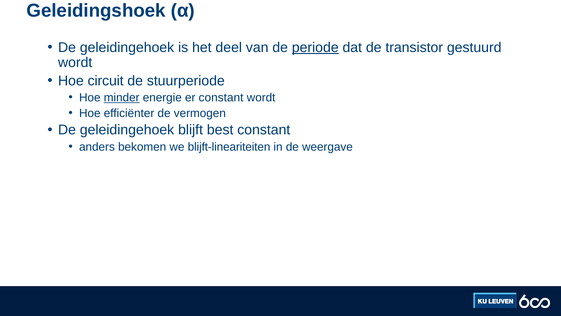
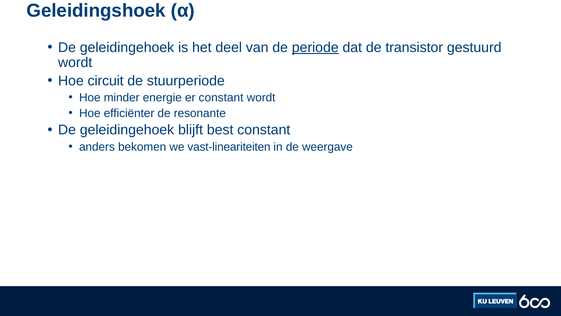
minder underline: present -> none
vermogen: vermogen -> resonante
blijft-lineariteiten: blijft-lineariteiten -> vast-lineariteiten
